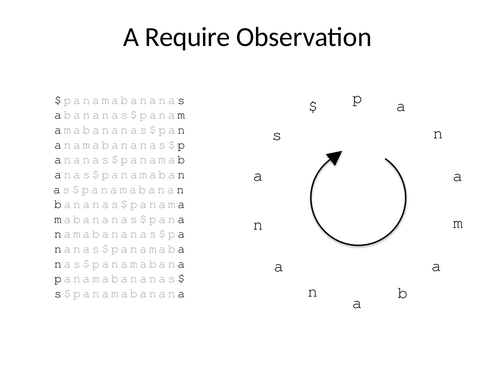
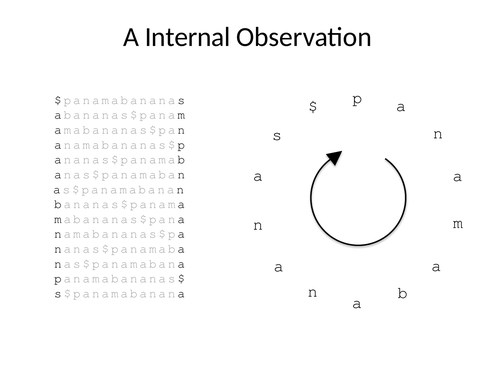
Require: Require -> Internal
